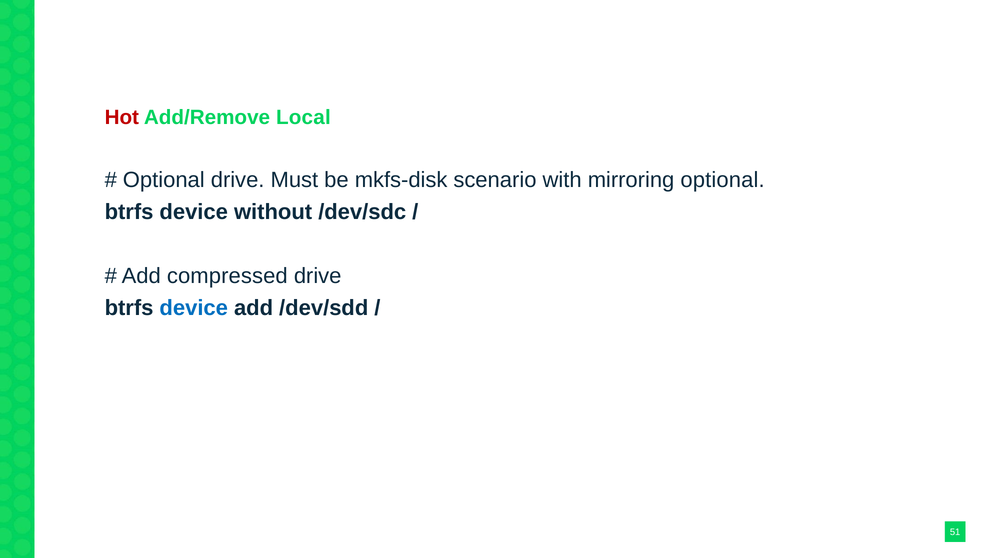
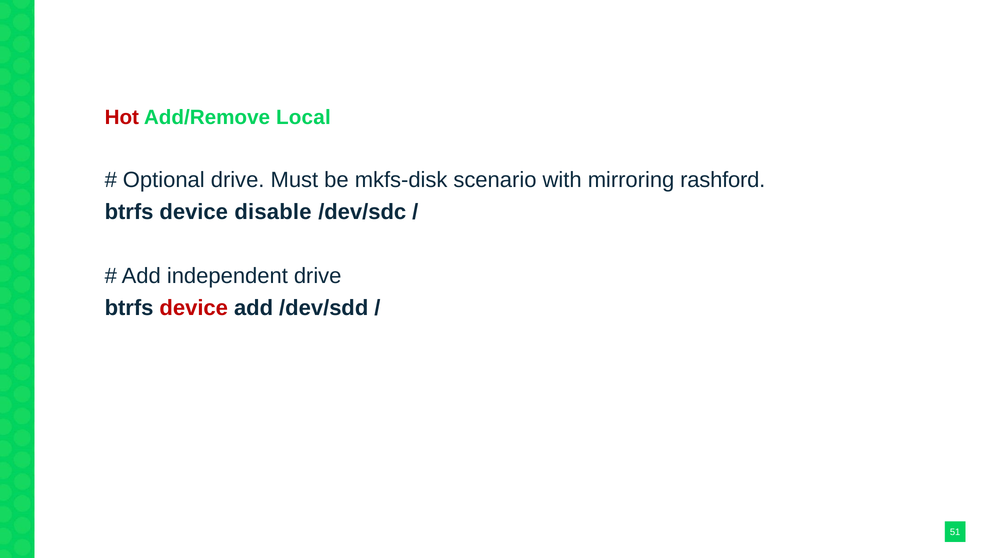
mirroring optional: optional -> rashford
without: without -> disable
compressed: compressed -> independent
device at (194, 308) colour: blue -> red
